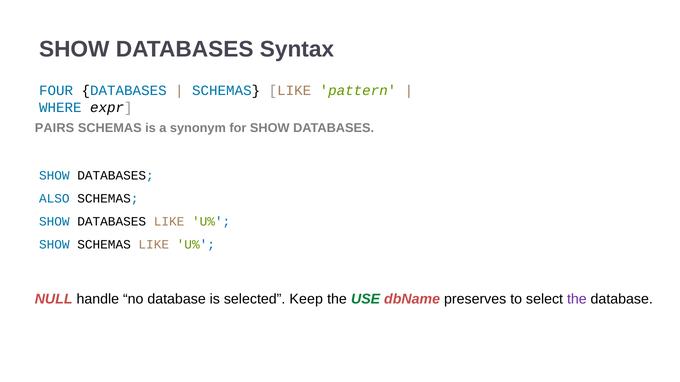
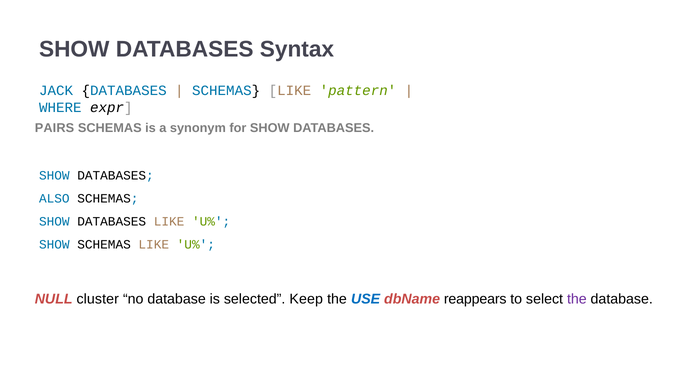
FOUR: FOUR -> JACK
handle: handle -> cluster
USE colour: green -> blue
preserves: preserves -> reappears
